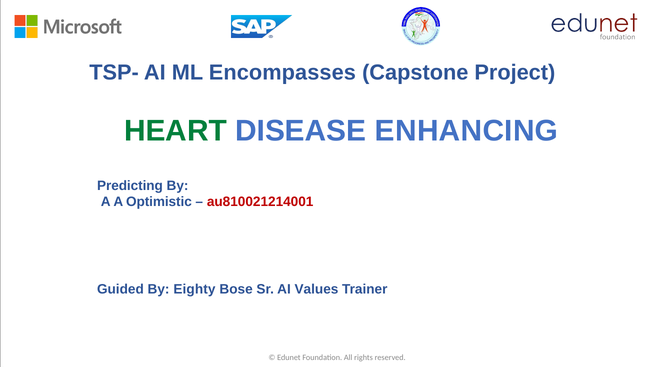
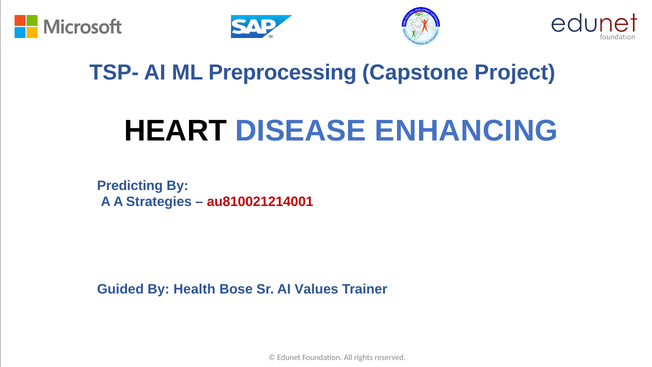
Encompasses: Encompasses -> Preprocessing
HEART colour: green -> black
Optimistic: Optimistic -> Strategies
Eighty: Eighty -> Health
